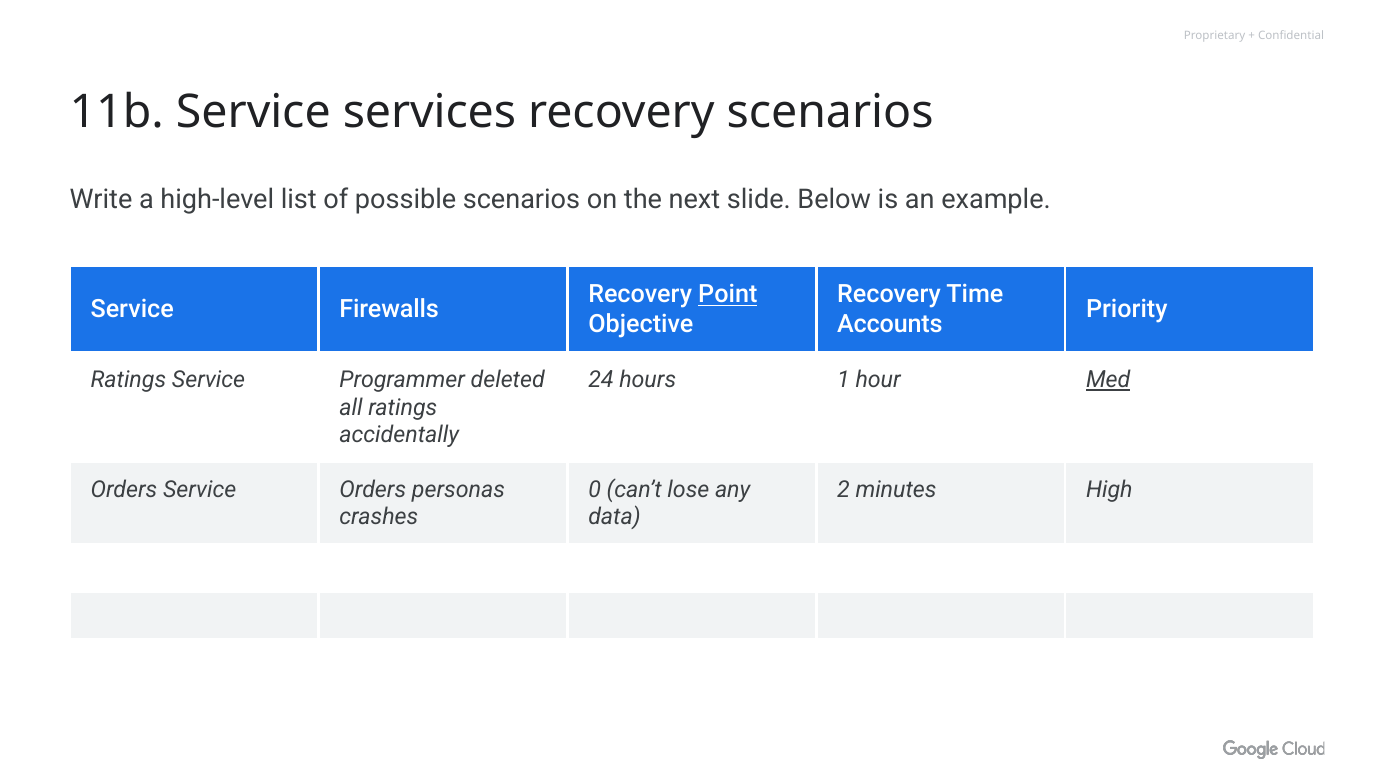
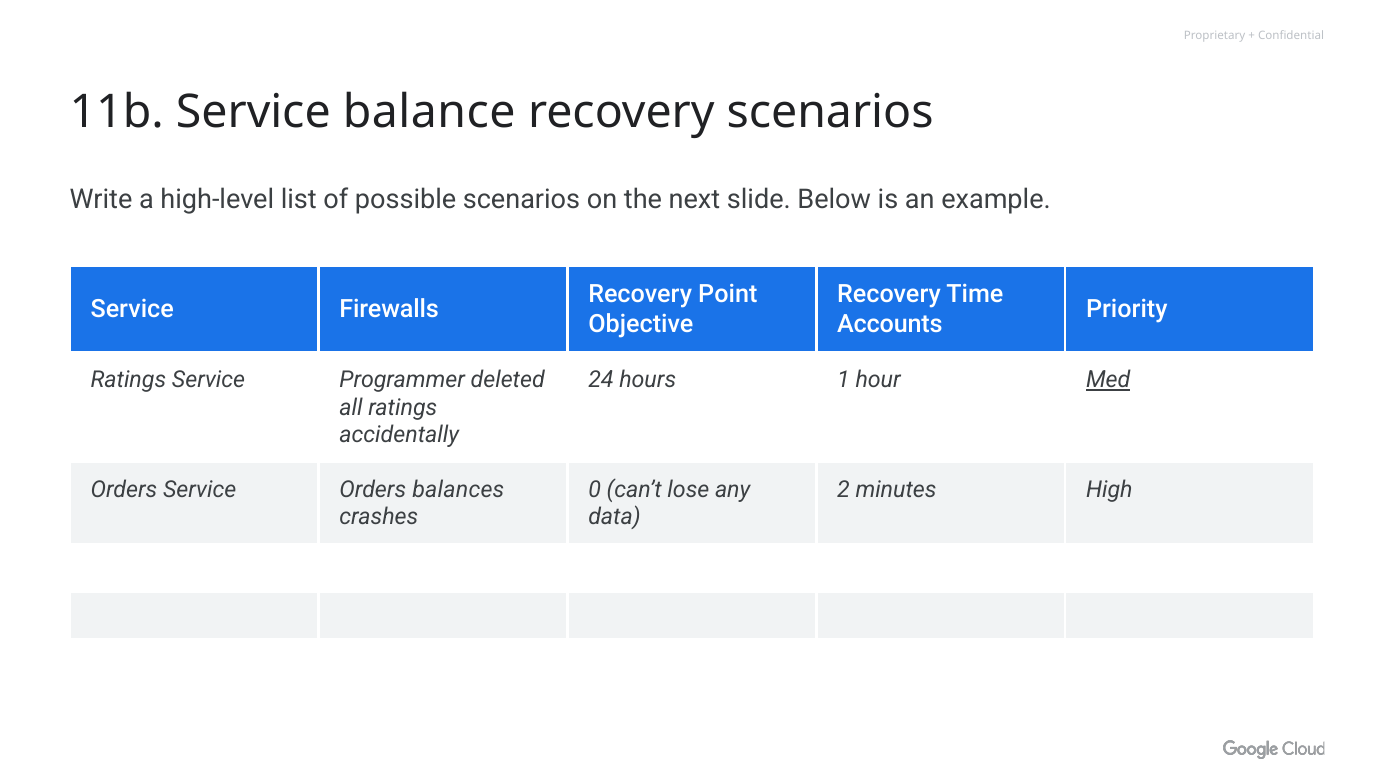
services: services -> balance
Point underline: present -> none
personas: personas -> balances
